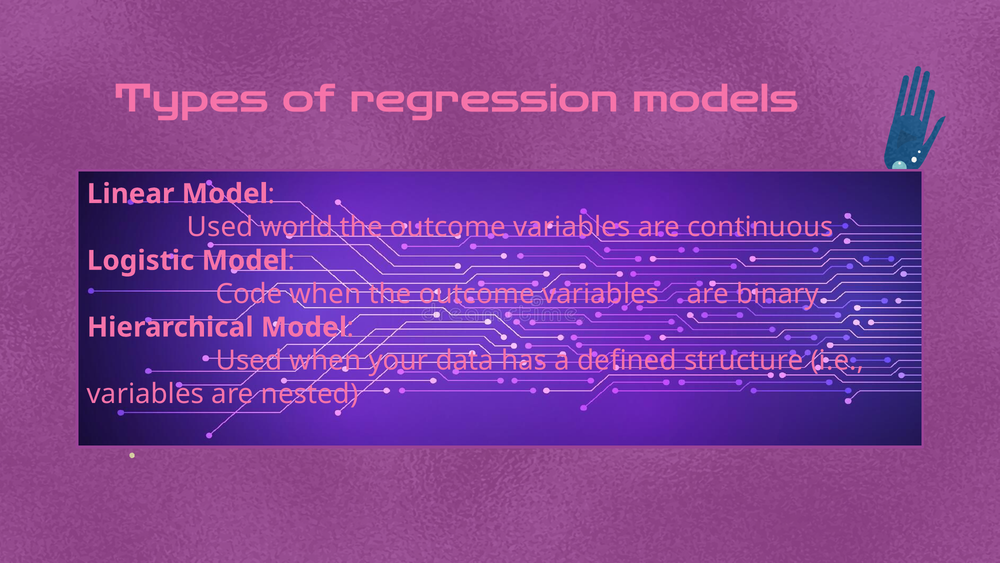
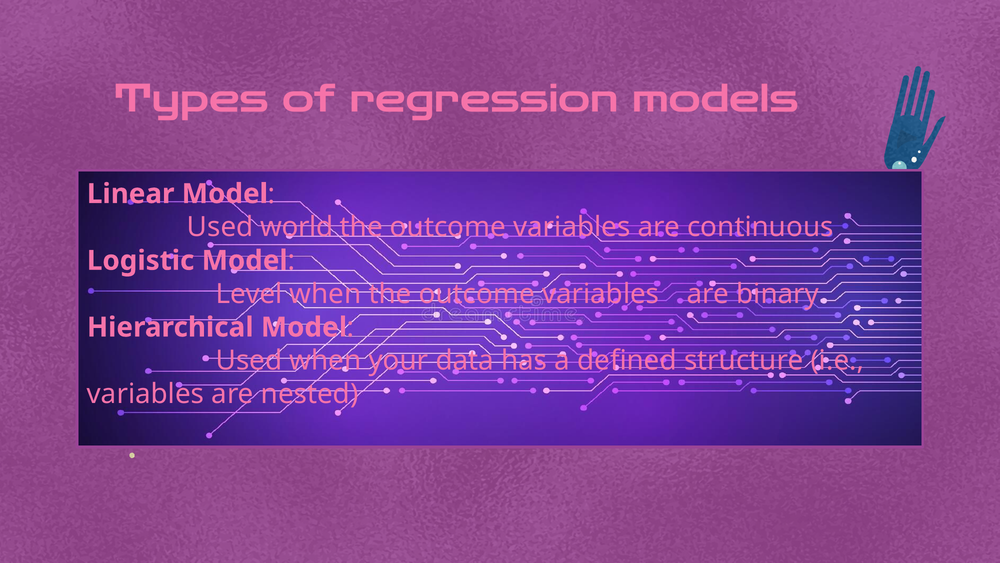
Code: Code -> Level
